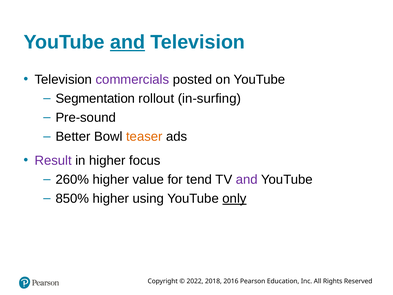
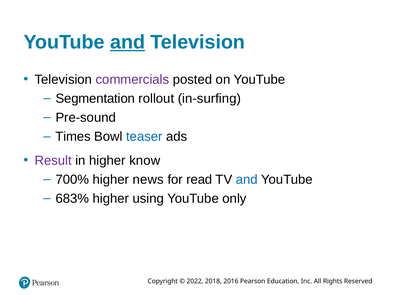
Better: Better -> Times
teaser colour: orange -> blue
focus: focus -> know
260%: 260% -> 700%
value: value -> news
tend: tend -> read
and at (247, 179) colour: purple -> blue
850%: 850% -> 683%
only underline: present -> none
